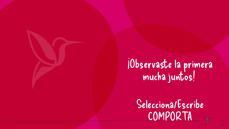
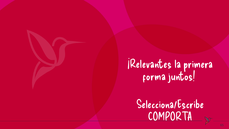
¡Observaste: ¡Observaste -> ¡Relevantes
mucha: mucha -> forma
